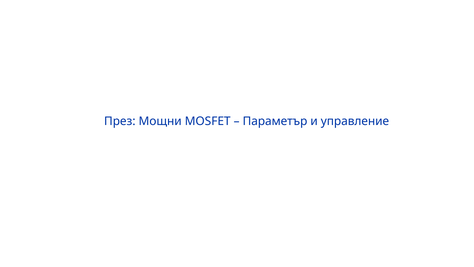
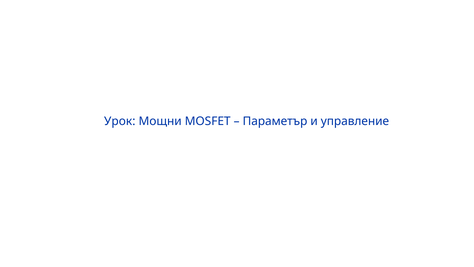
През: През -> Урок
